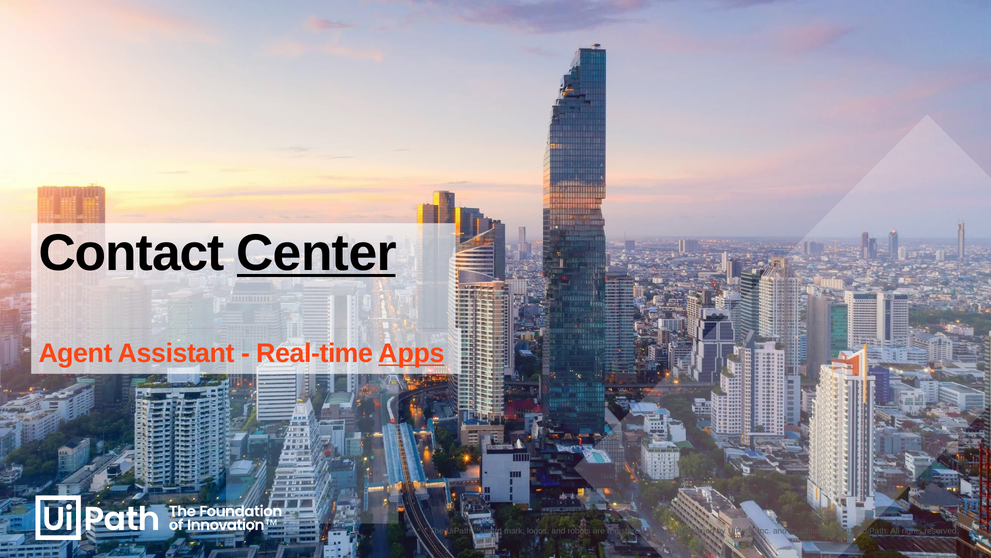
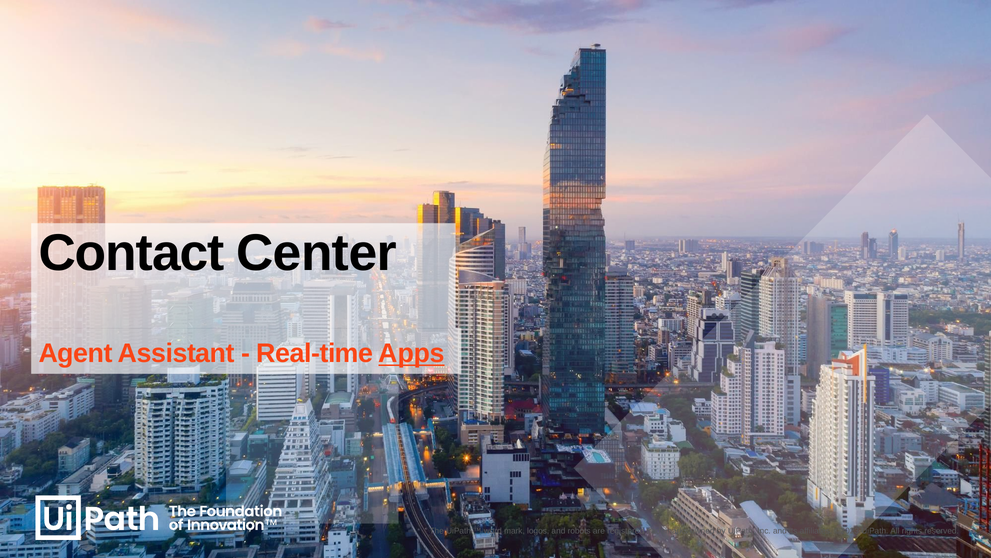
Center underline: present -> none
